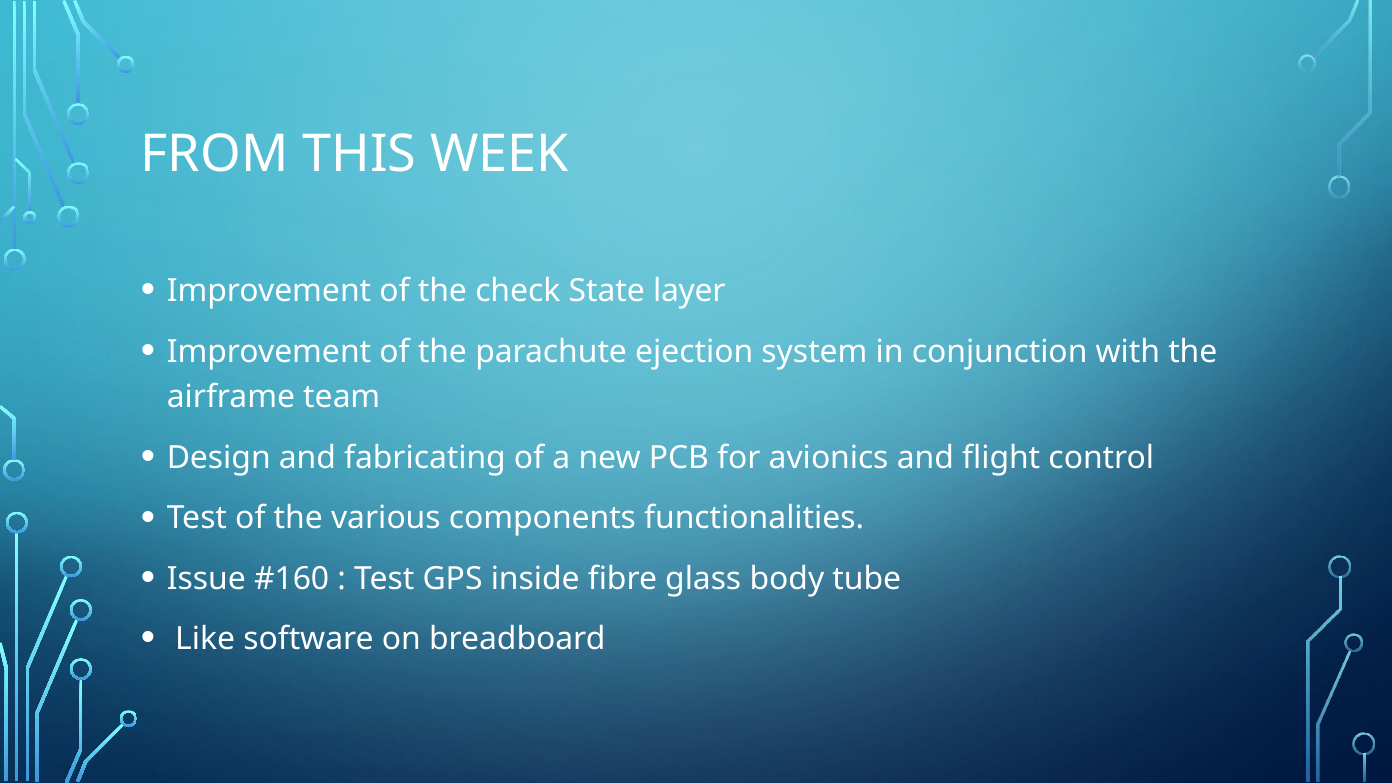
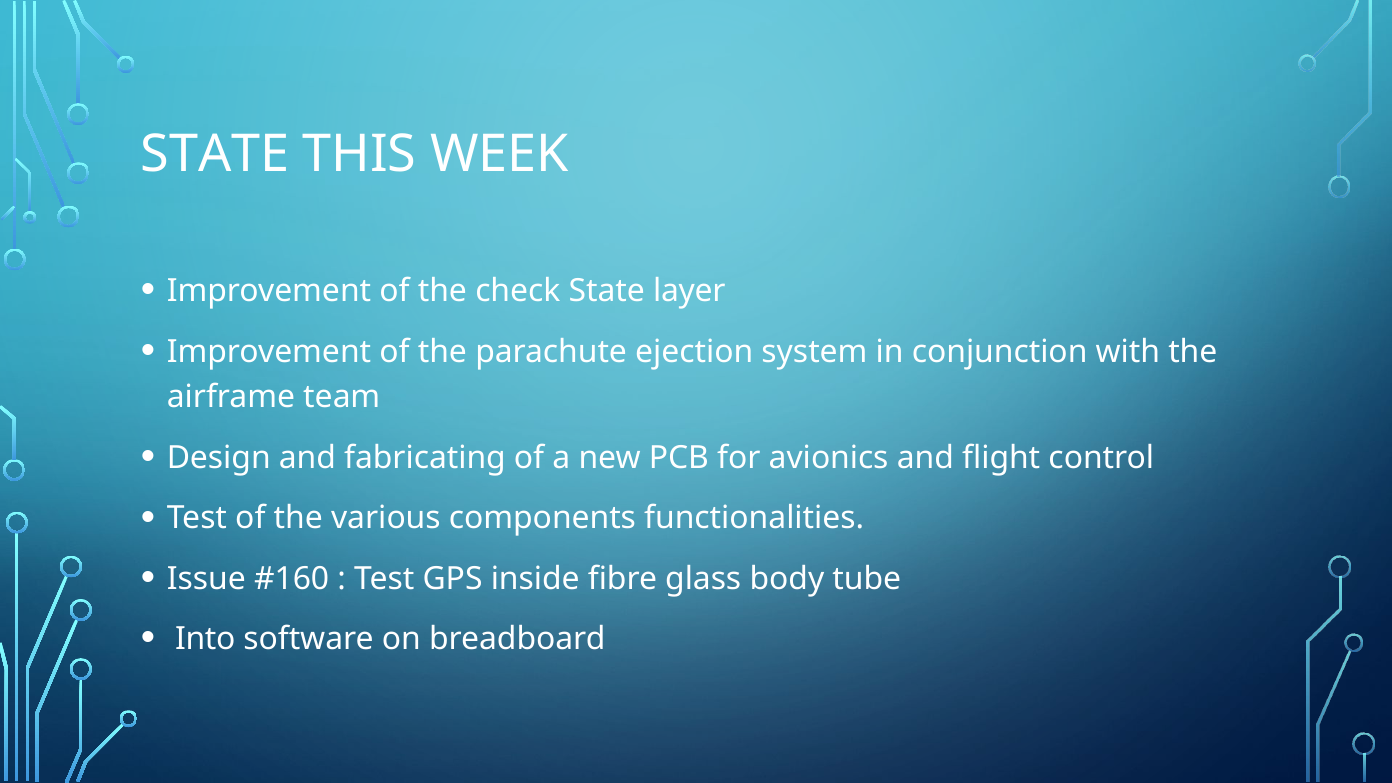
FROM at (215, 155): FROM -> STATE
Like: Like -> Into
